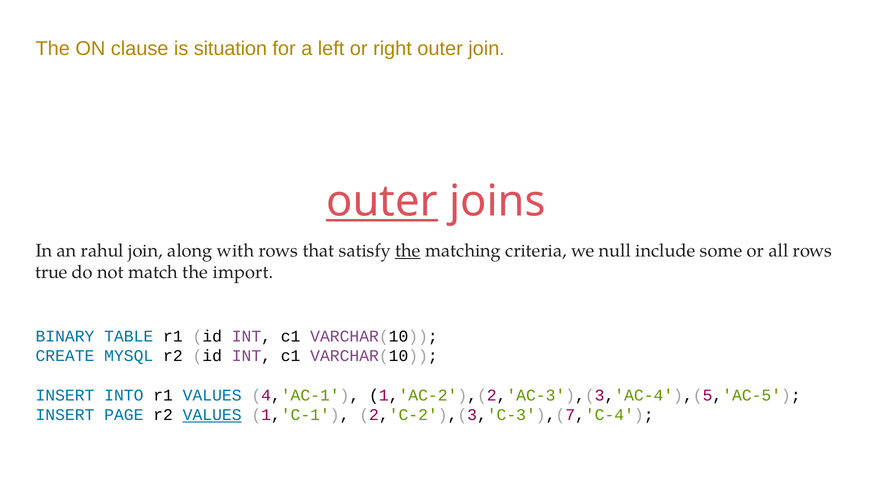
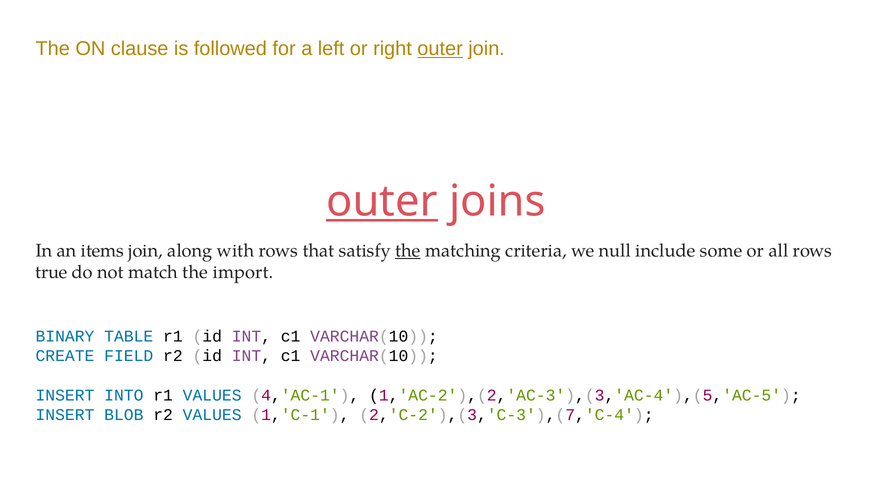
situation: situation -> followed
outer at (440, 49) underline: none -> present
rahul: rahul -> items
MYSQL: MYSQL -> FIELD
PAGE: PAGE -> BLOB
VALUES at (212, 414) underline: present -> none
